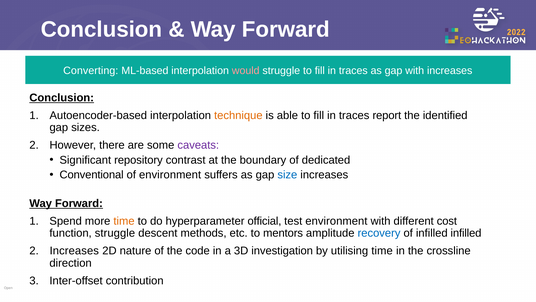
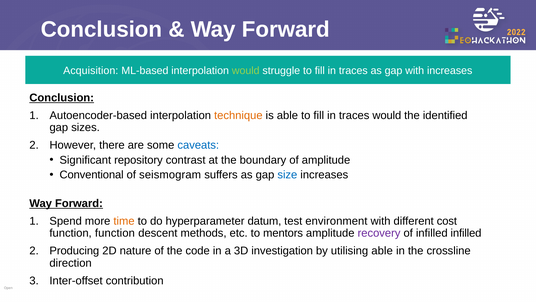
Converting: Converting -> Acquisition
would at (246, 70) colour: pink -> light green
traces report: report -> would
caveats colour: purple -> blue
of dedicated: dedicated -> amplitude
of environment: environment -> seismogram
official: official -> datum
function struggle: struggle -> function
recovery colour: blue -> purple
Increases at (74, 251): Increases -> Producing
utilising time: time -> able
